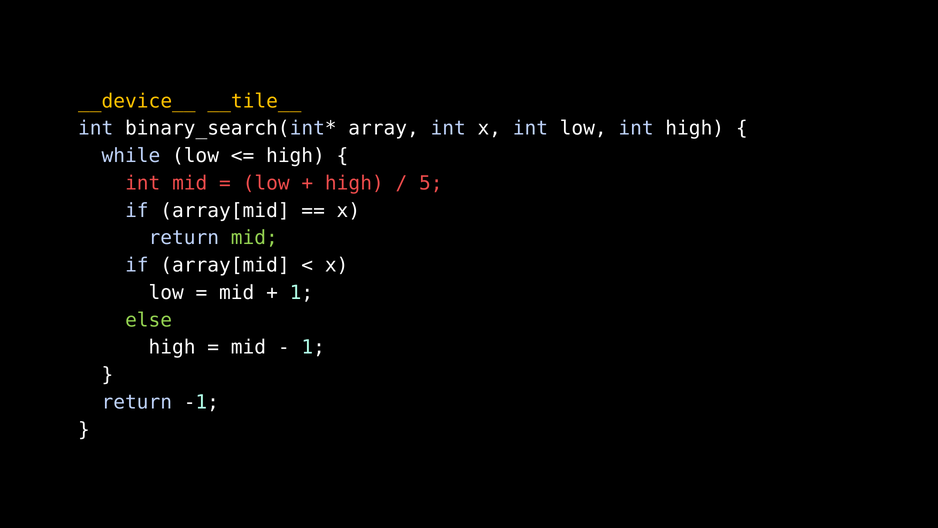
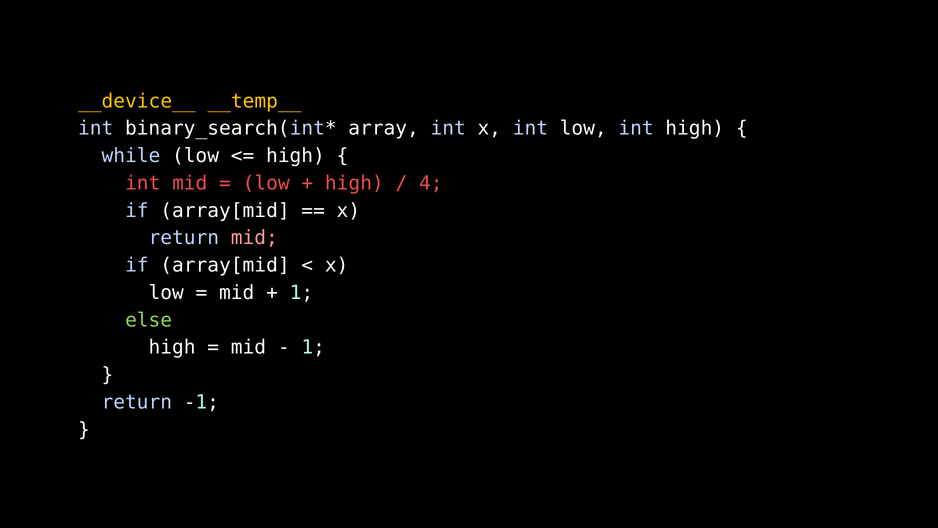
__tile__: __tile__ -> __temp__
5: 5 -> 4
mid at (254, 238) colour: light green -> pink
